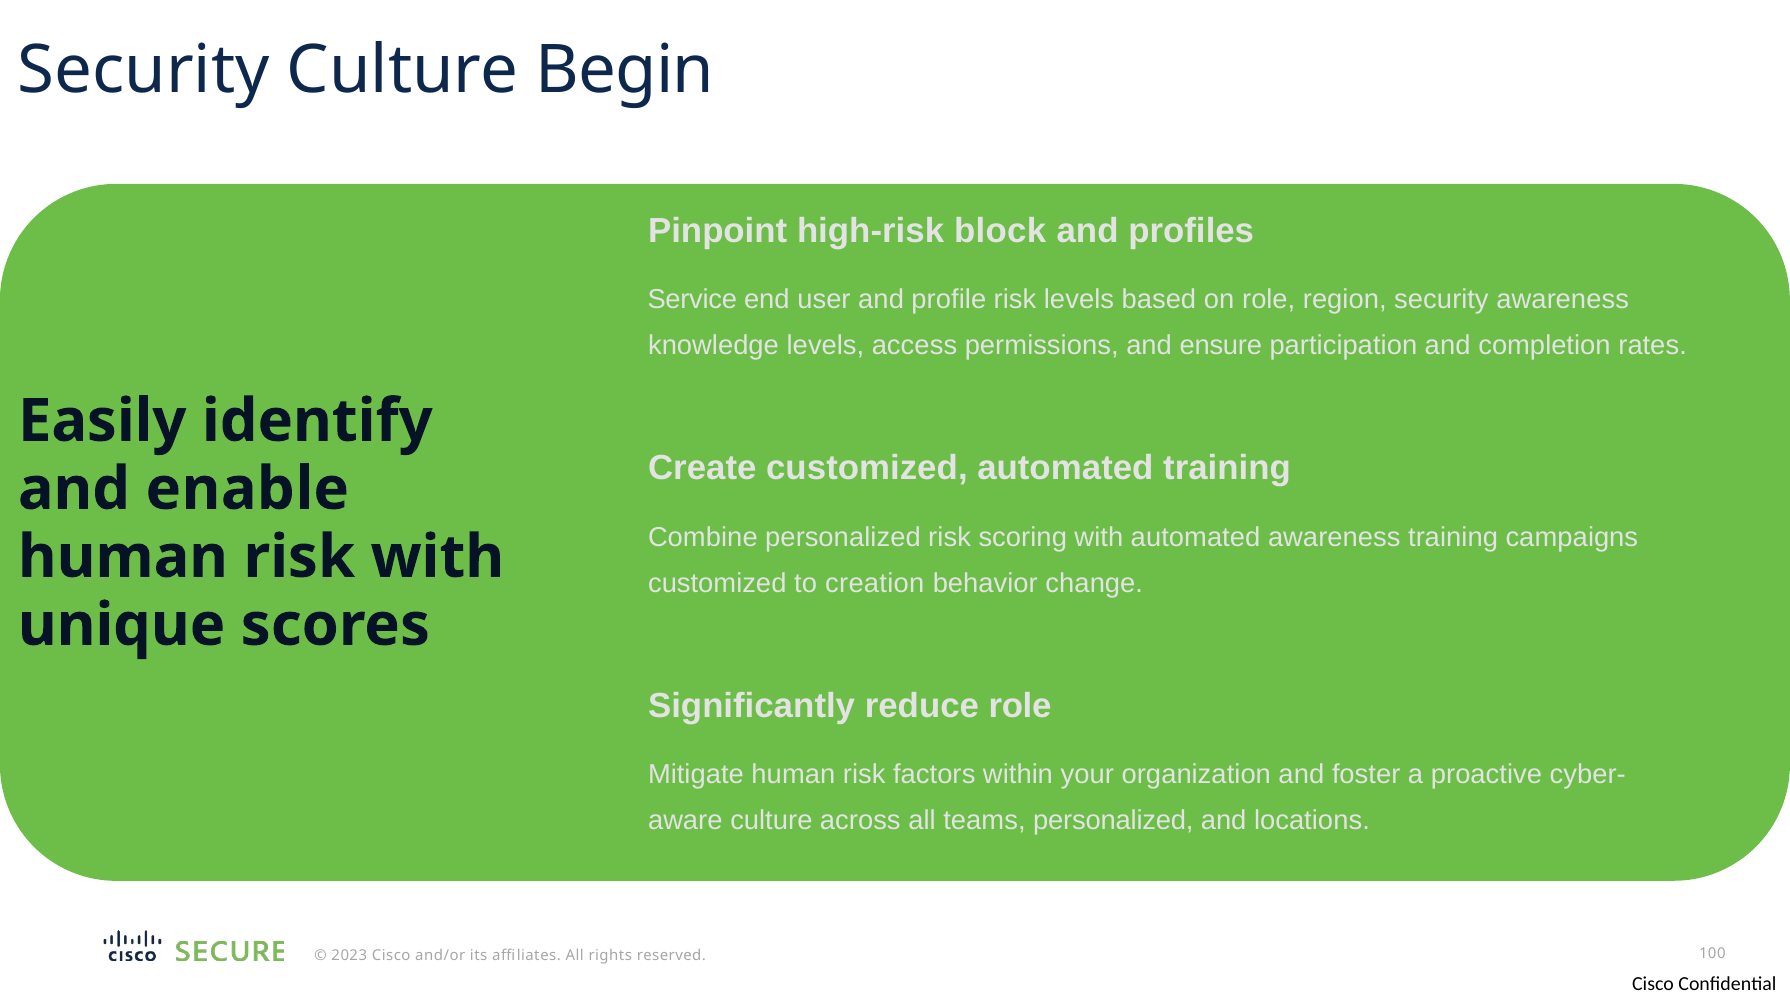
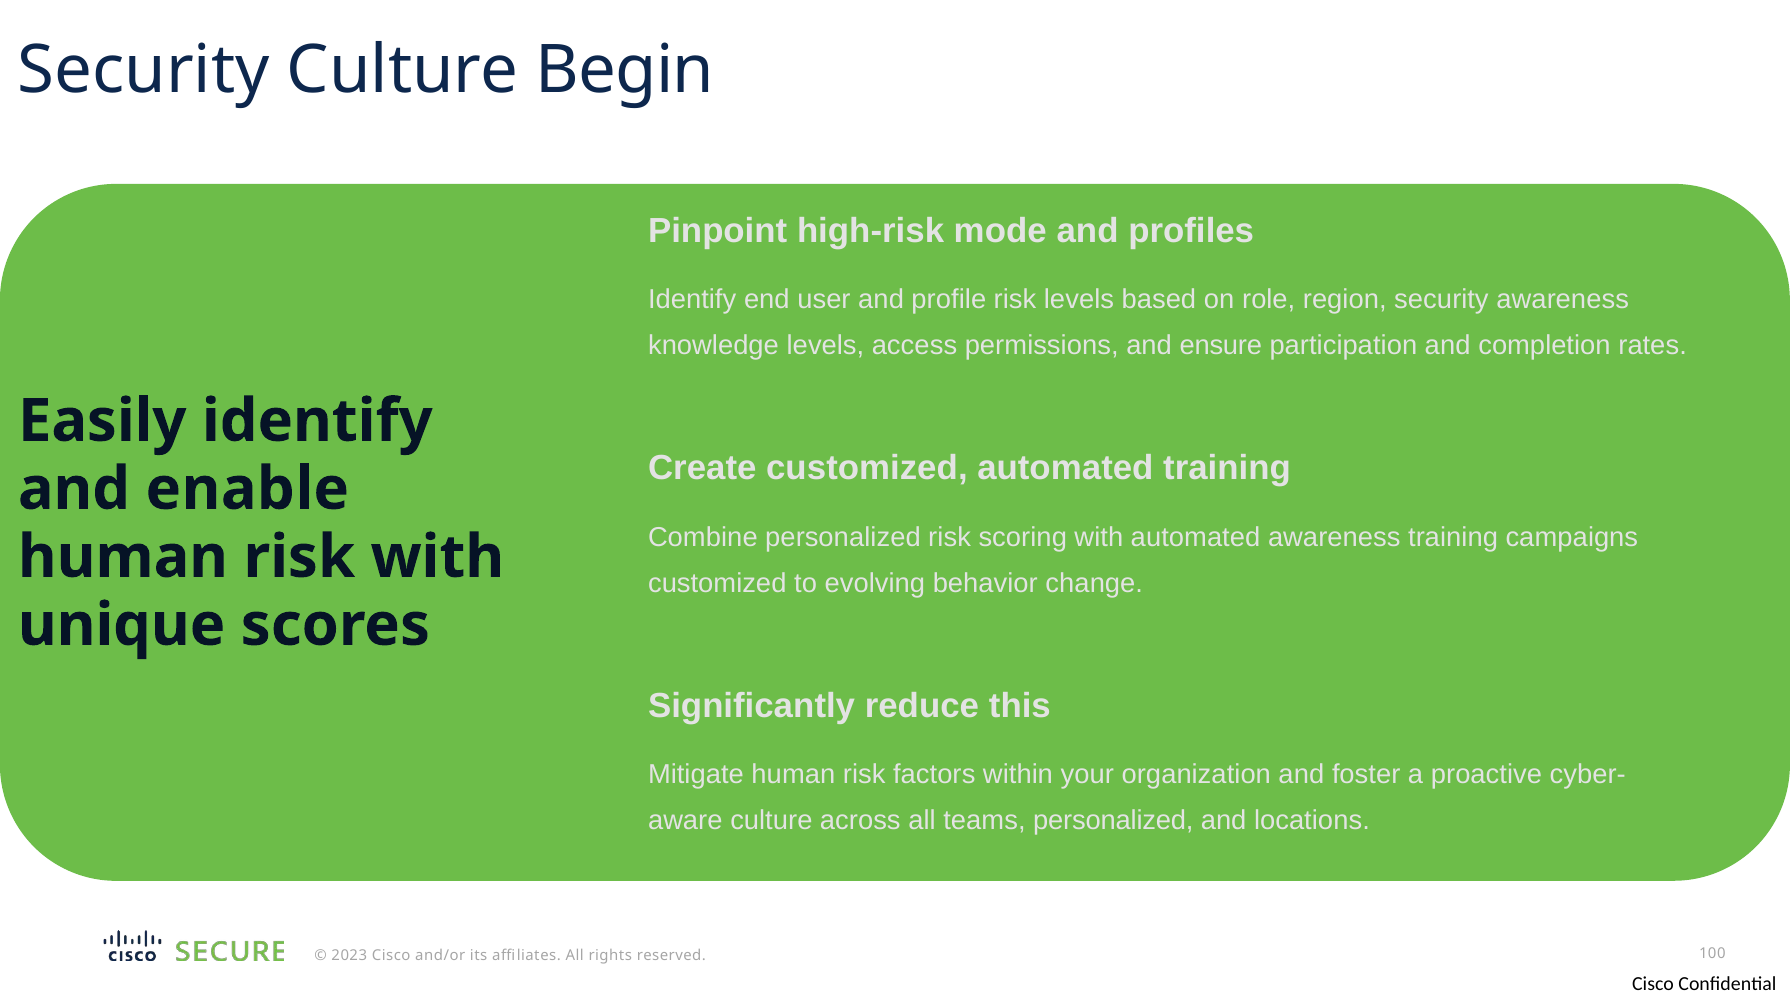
block: block -> mode
Service at (692, 299): Service -> Identify
creation: creation -> evolving
reduce role: role -> this
